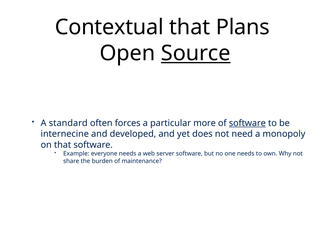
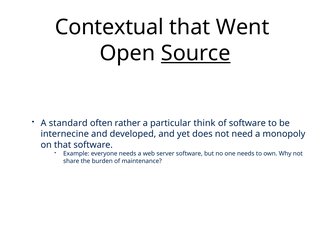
Plans: Plans -> Went
forces: forces -> rather
more: more -> think
software at (247, 123) underline: present -> none
